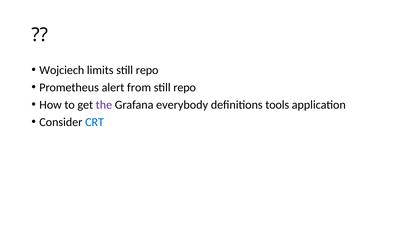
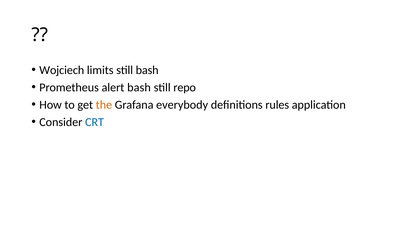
limits still repo: repo -> bash
alert from: from -> bash
the colour: purple -> orange
tools: tools -> rules
